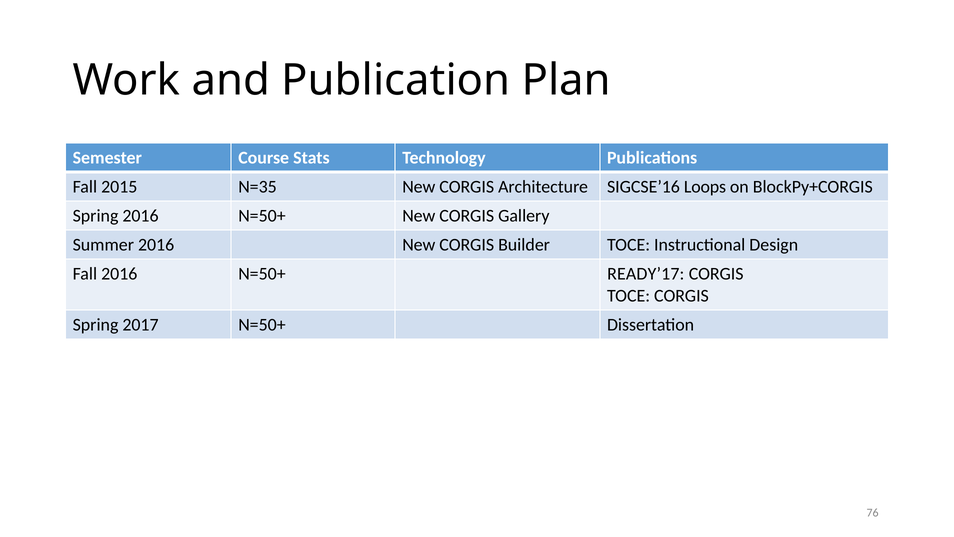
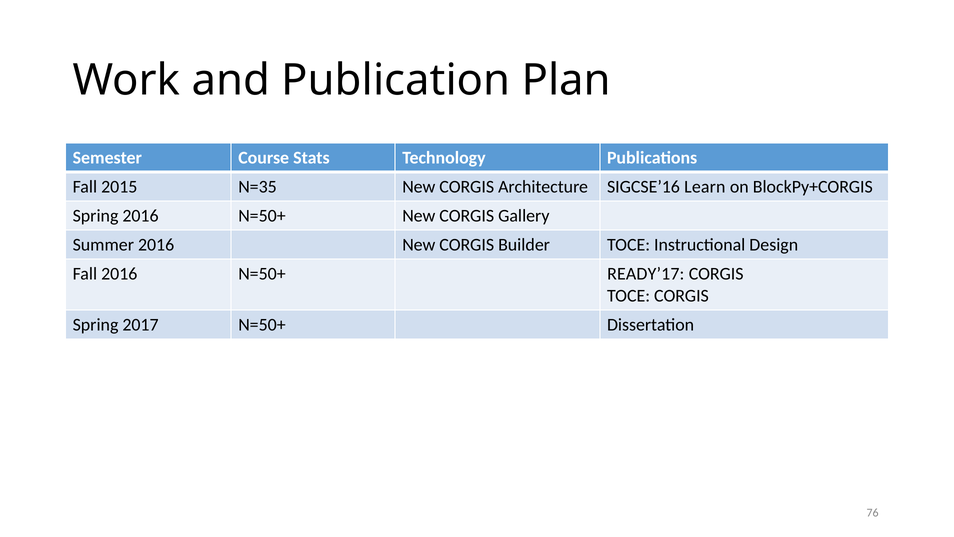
Loops: Loops -> Learn
